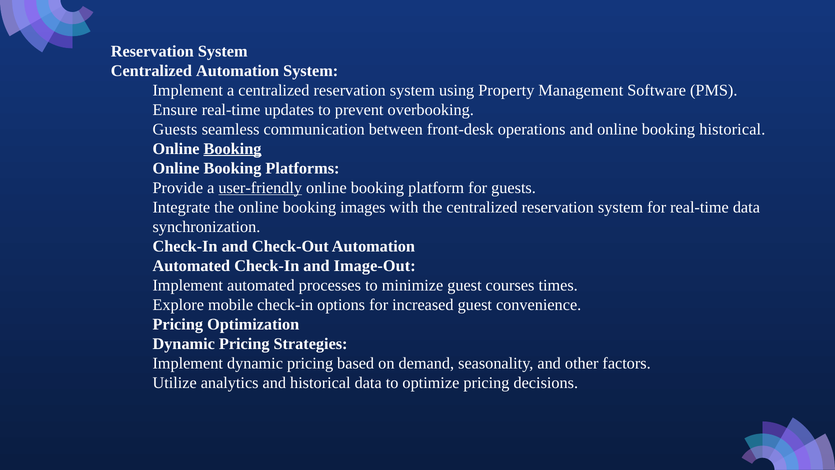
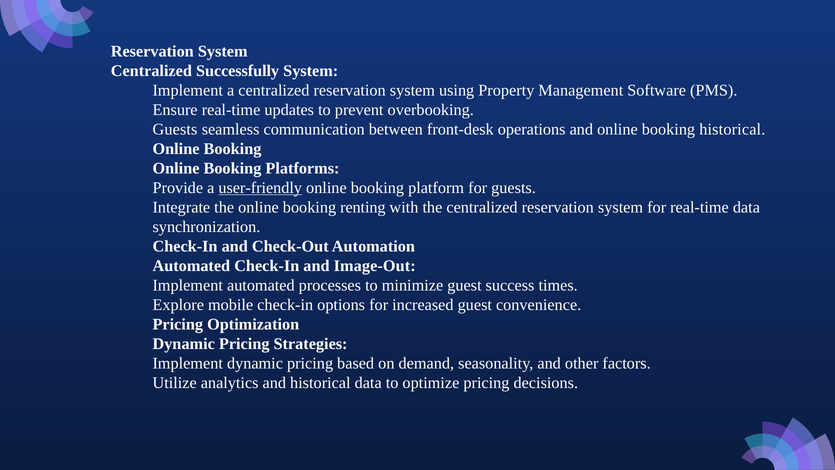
Centralized Automation: Automation -> Successfully
Booking at (232, 149) underline: present -> none
images: images -> renting
courses: courses -> success
